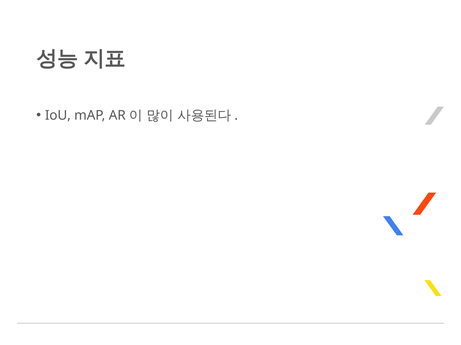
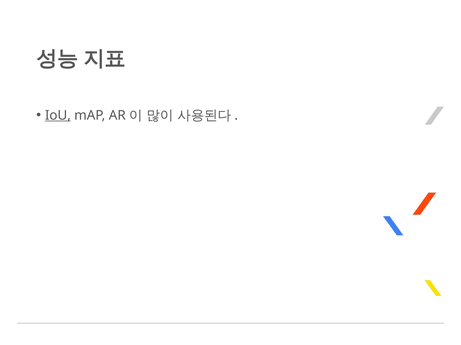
IoU underline: none -> present
